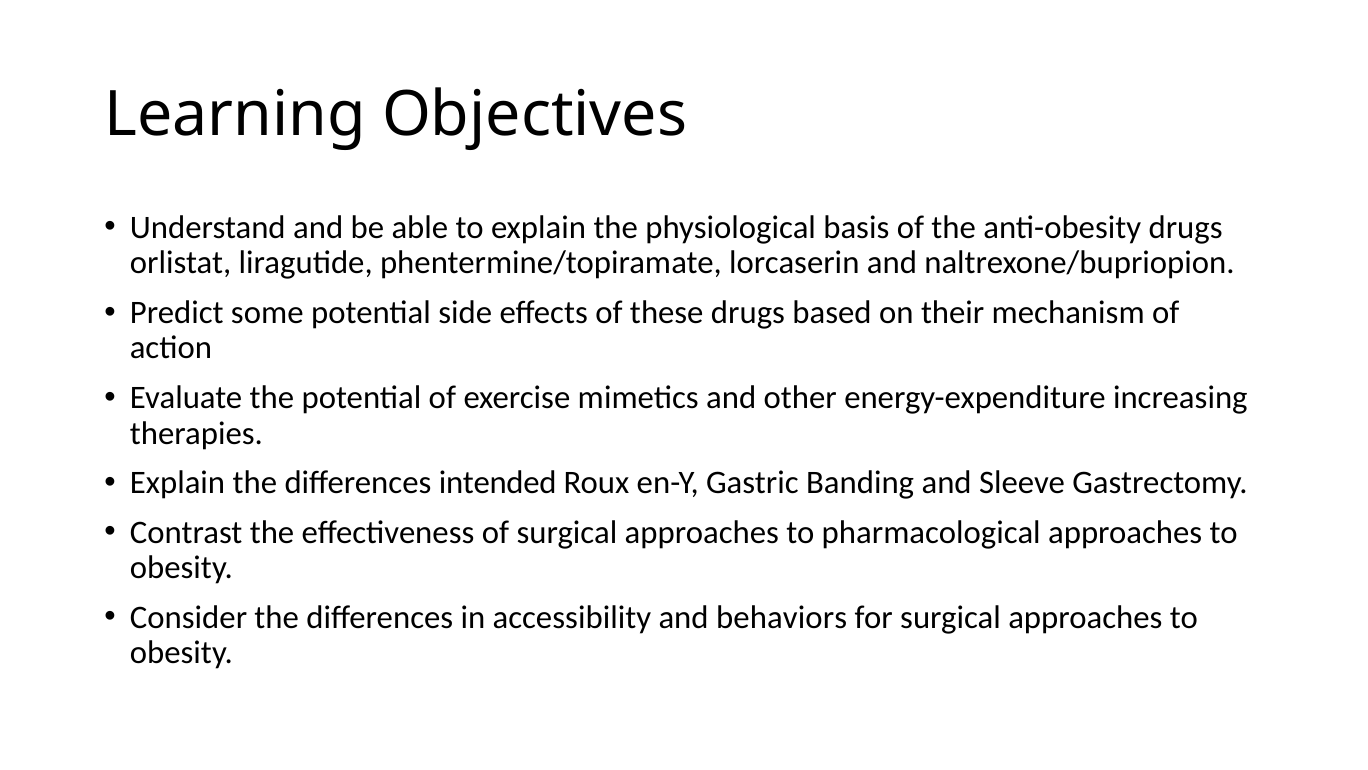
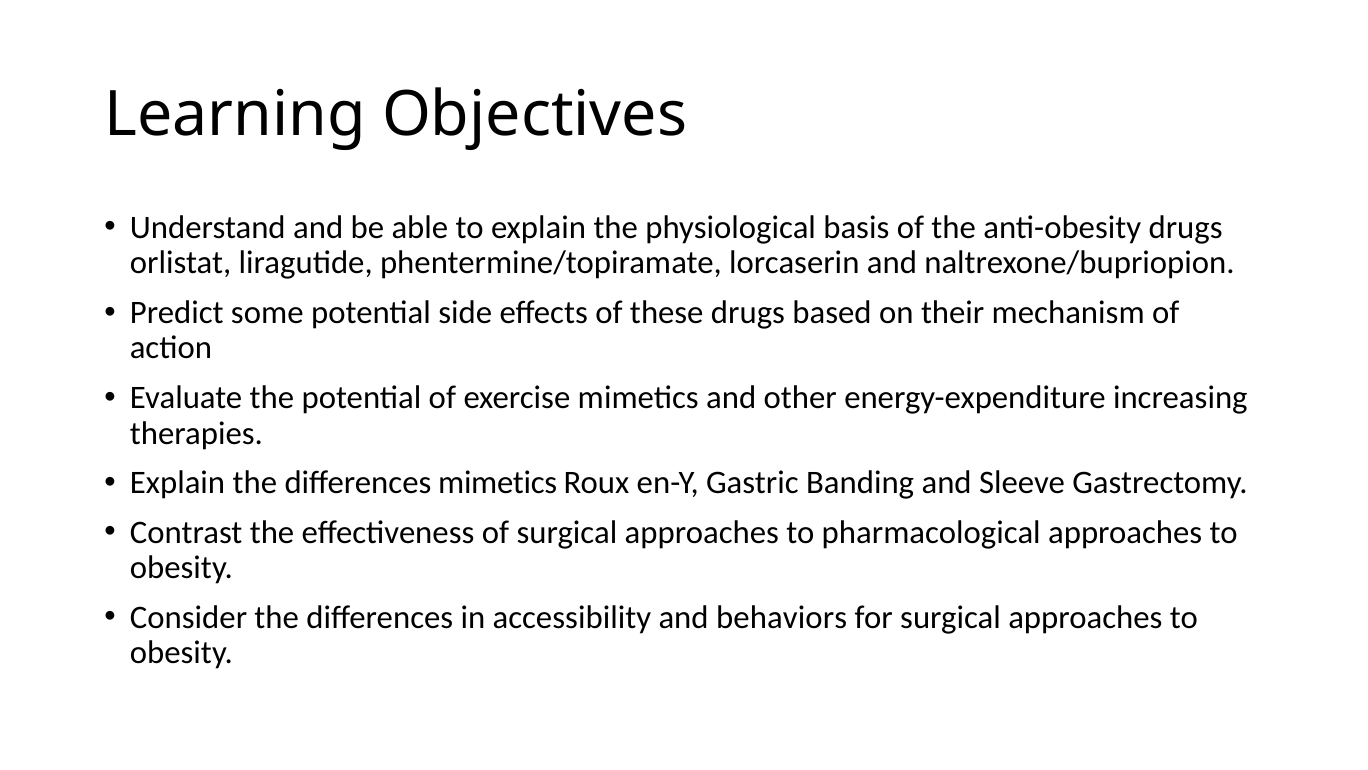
differences intended: intended -> mimetics
